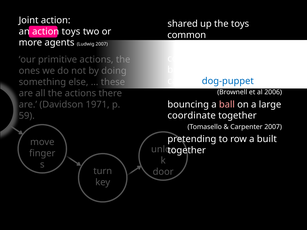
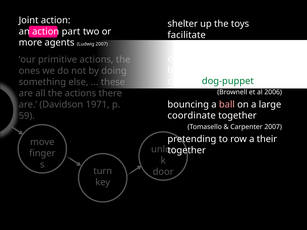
shared: shared -> shelter
action toys: toys -> part
common: common -> facilitate
dog-puppet colour: blue -> green
built: built -> their
